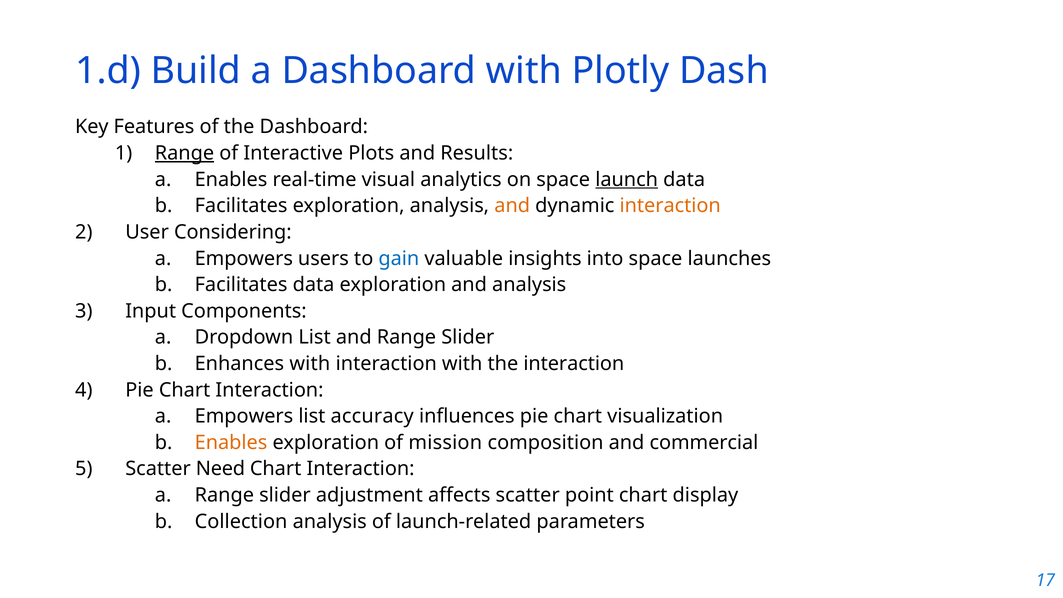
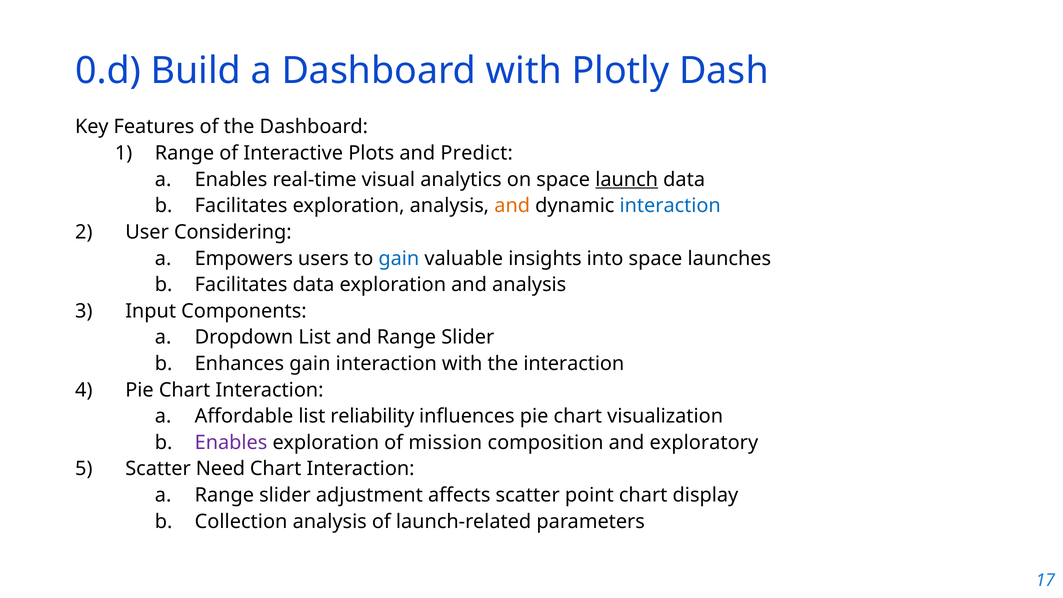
1.d: 1.d -> 0.d
Range at (184, 153) underline: present -> none
Results: Results -> Predict
interaction at (670, 206) colour: orange -> blue
Enhances with: with -> gain
Empowers at (244, 416): Empowers -> Affordable
accuracy: accuracy -> reliability
Enables at (231, 443) colour: orange -> purple
commercial: commercial -> exploratory
